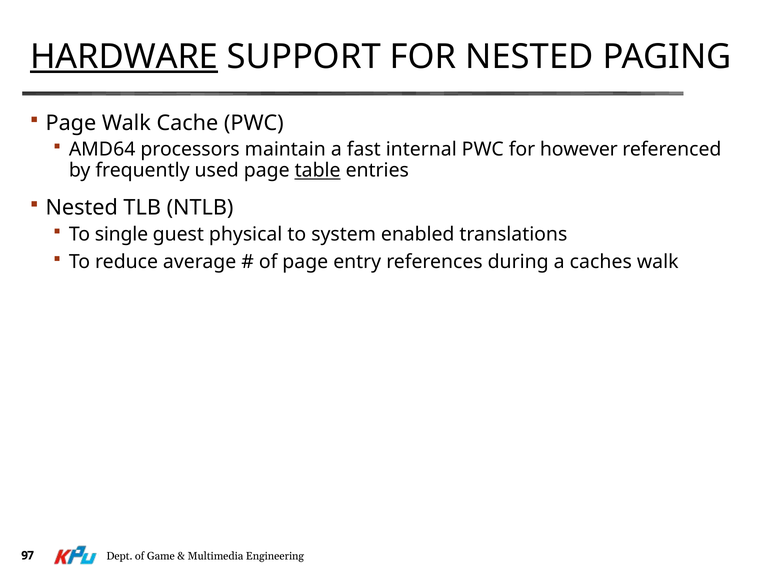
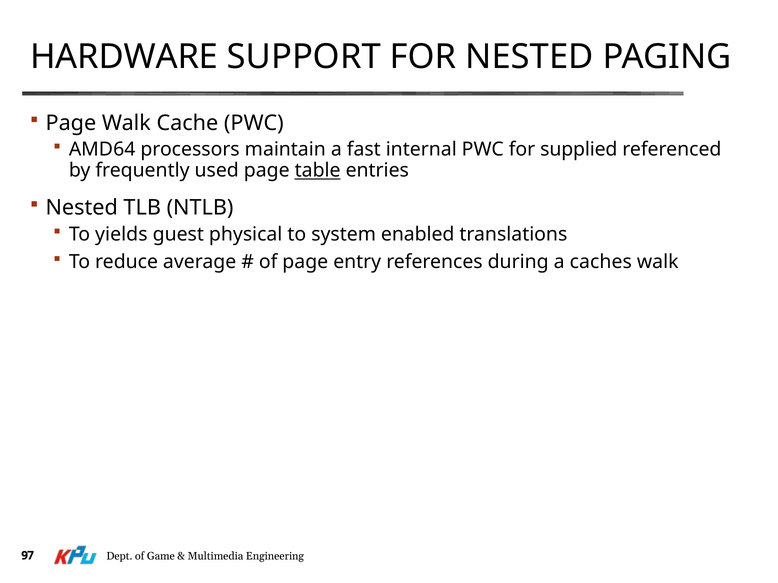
HARDWARE underline: present -> none
however: however -> supplied
single: single -> yields
